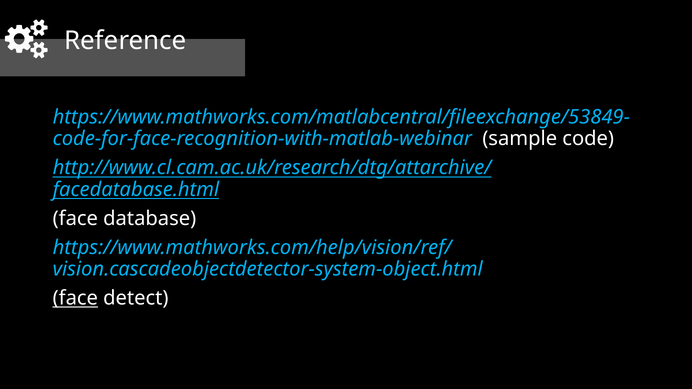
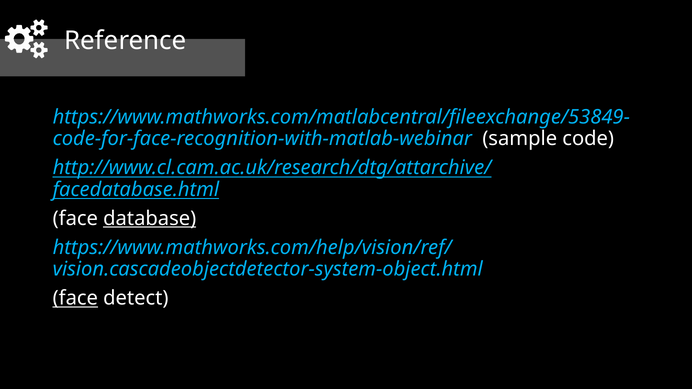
database underline: none -> present
